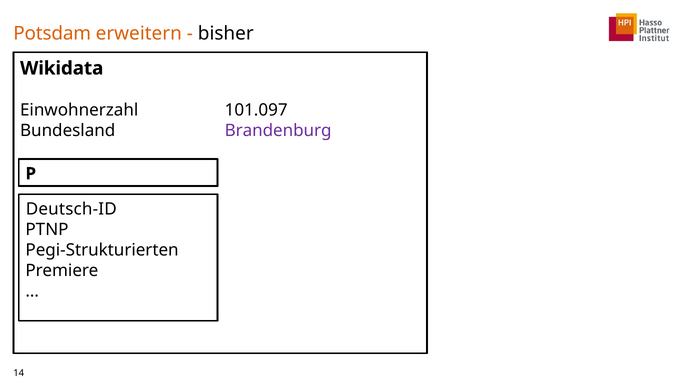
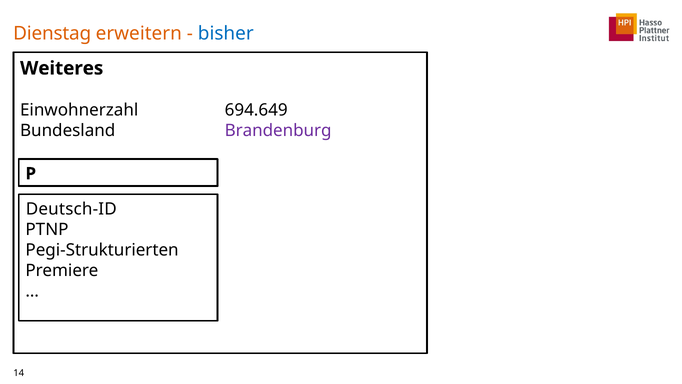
Potsdam: Potsdam -> Dienstag
bisher colour: black -> blue
Wikidata: Wikidata -> Weiteres
101.097: 101.097 -> 694.649
